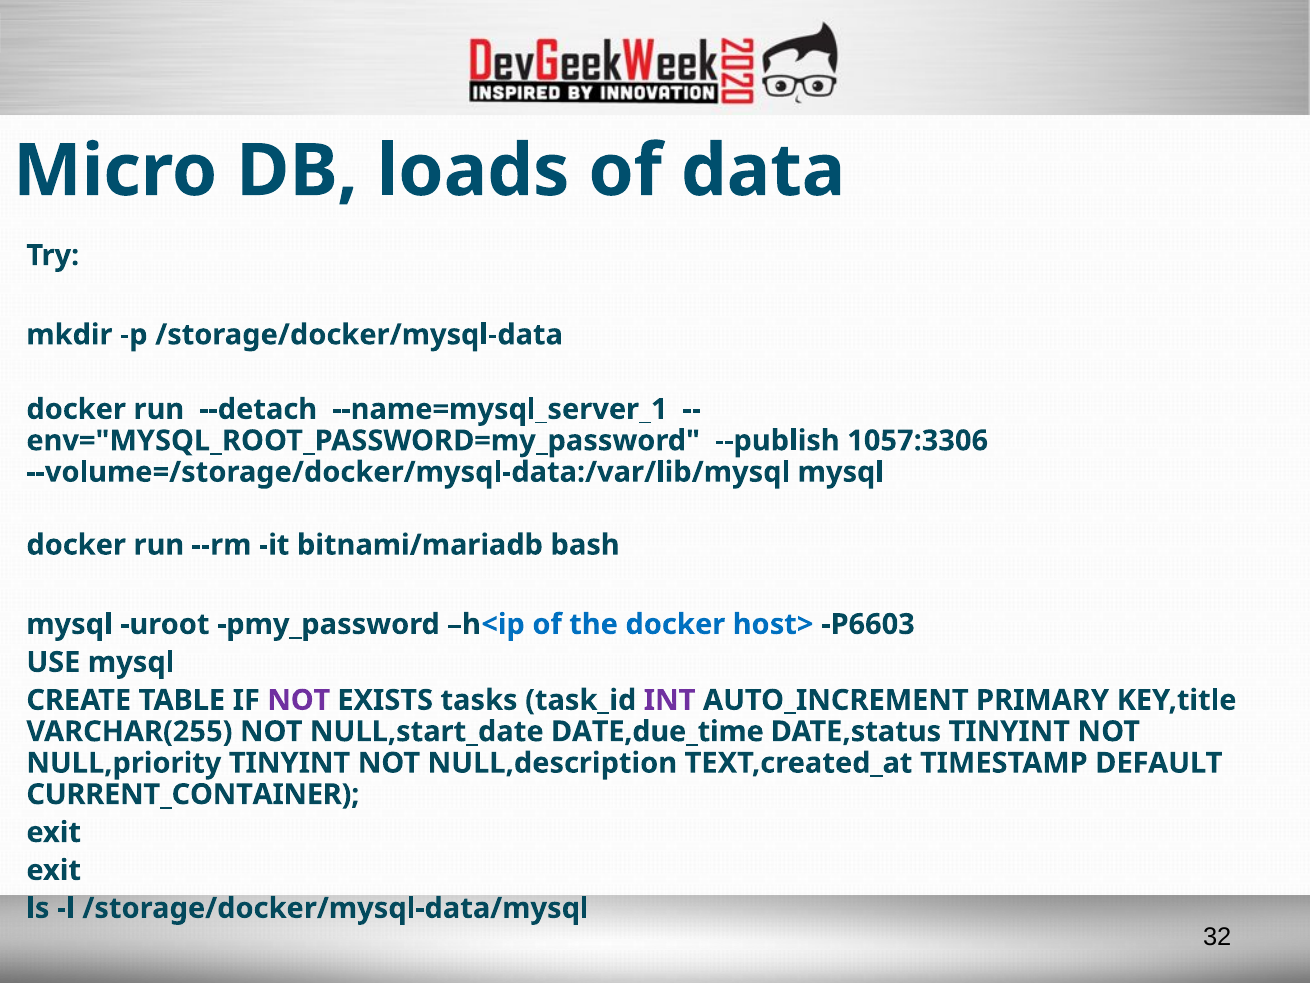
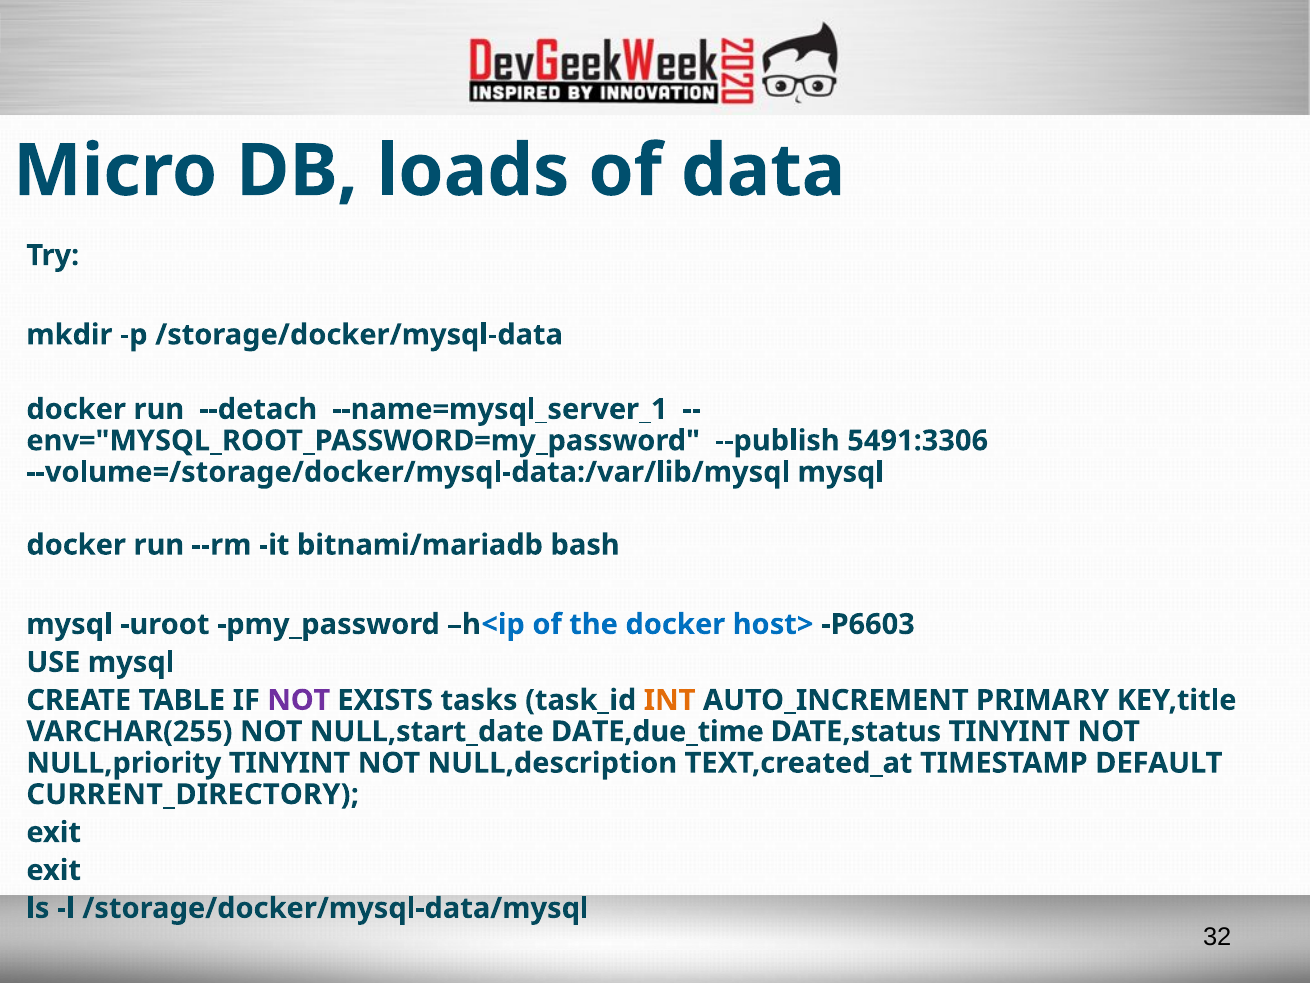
1057:3306: 1057:3306 -> 5491:3306
INT colour: purple -> orange
CURRENT_CONTAINER: CURRENT_CONTAINER -> CURRENT_DIRECTORY
